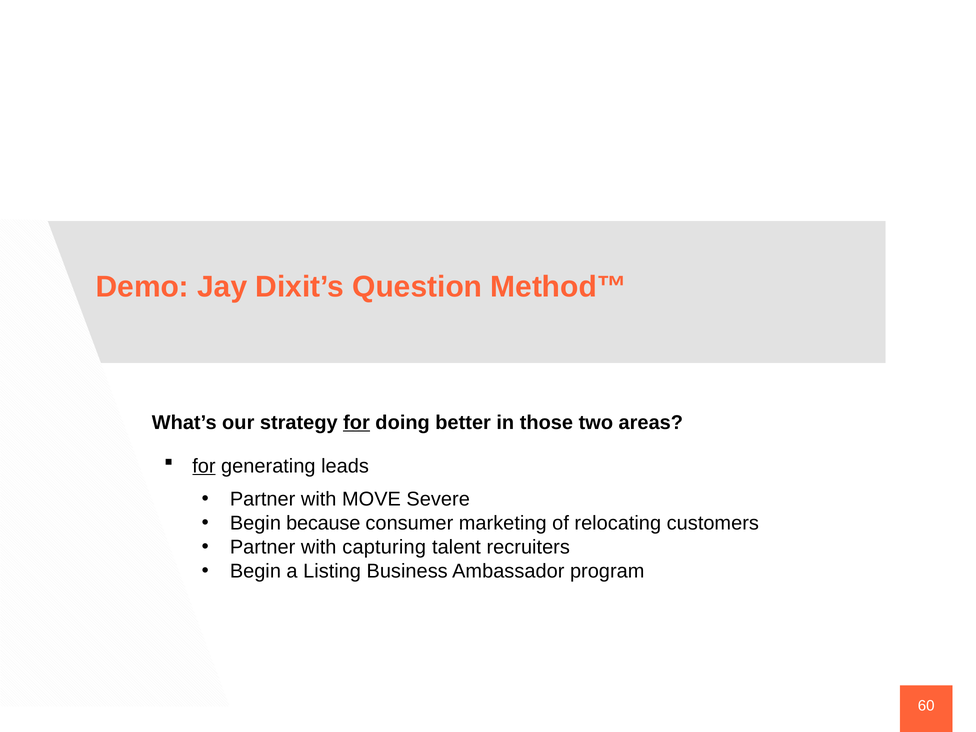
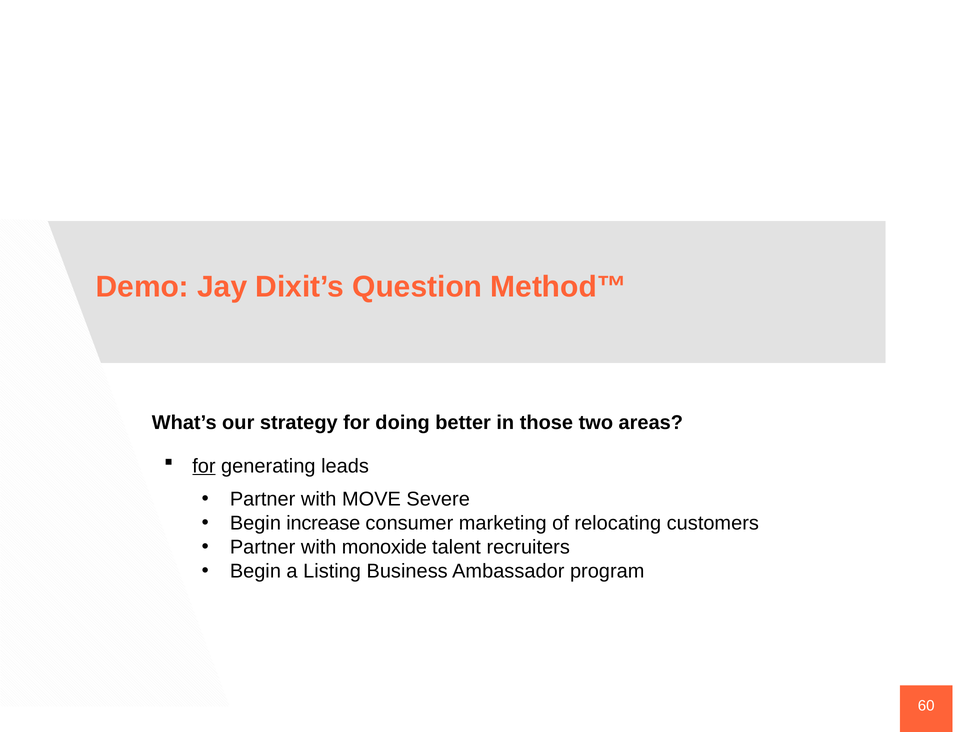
for at (357, 423) underline: present -> none
because: because -> increase
capturing: capturing -> monoxide
